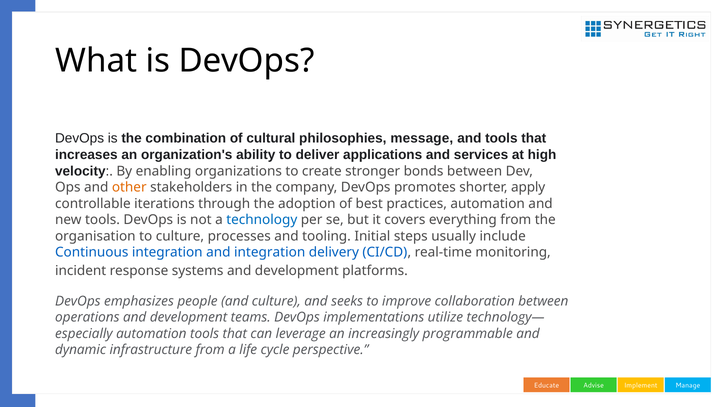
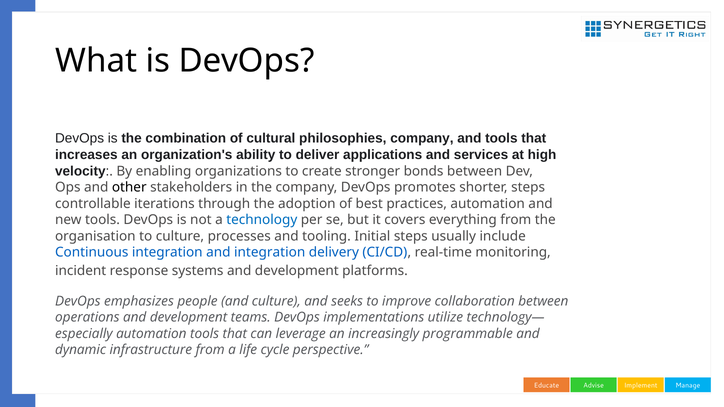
philosophies message: message -> company
other colour: orange -> black
shorter apply: apply -> steps
